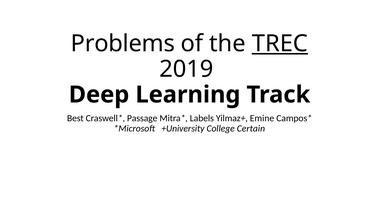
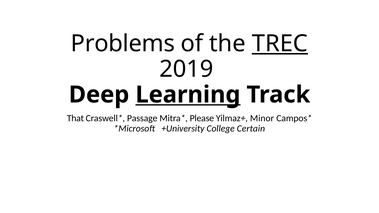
Learning underline: none -> present
Best: Best -> That
Labels: Labels -> Please
Emine: Emine -> Minor
